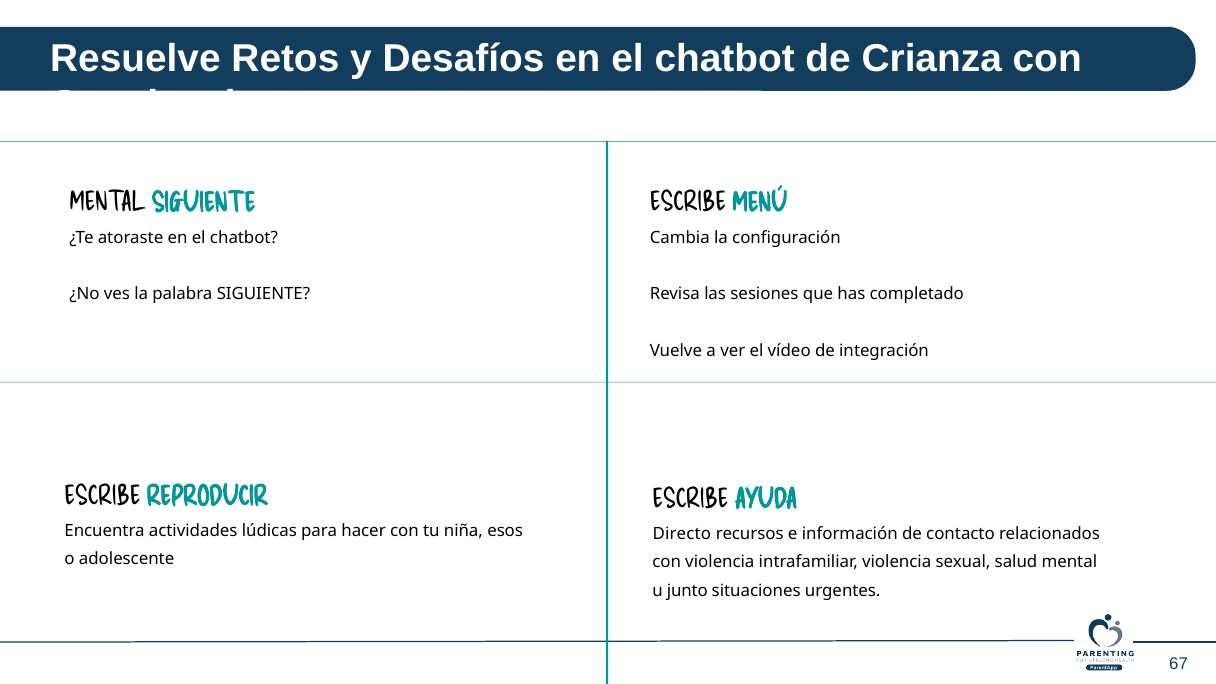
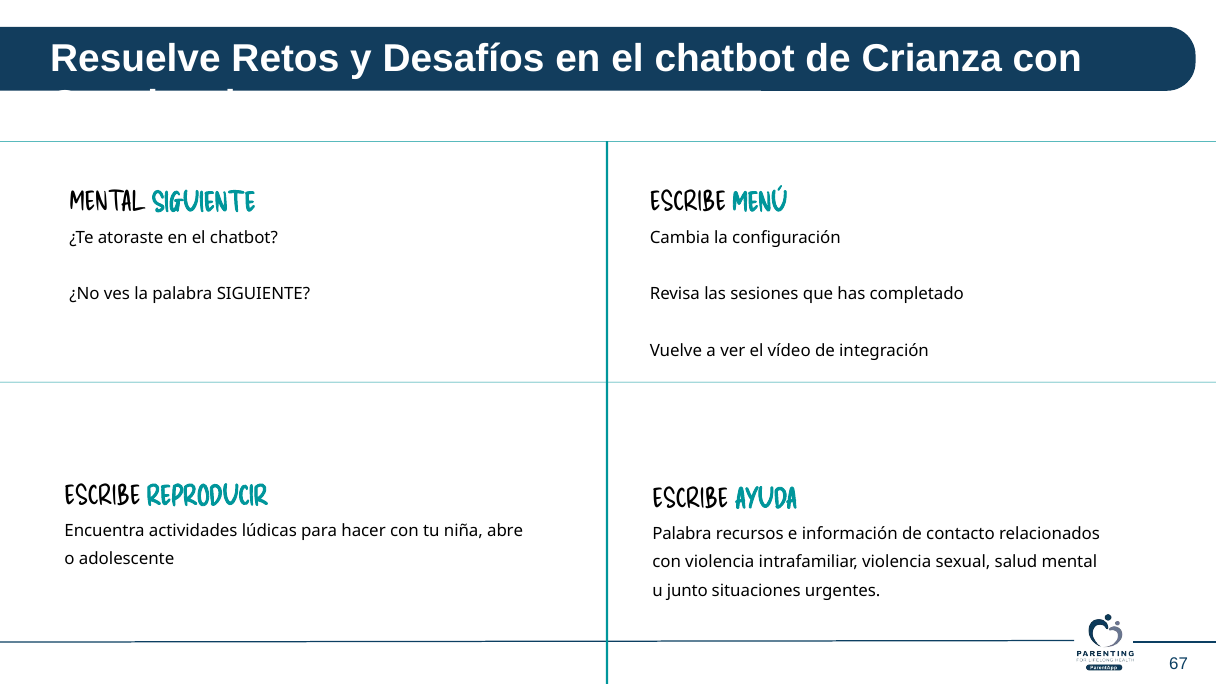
esos: esos -> abre
Directo at (682, 534): Directo -> Palabra
